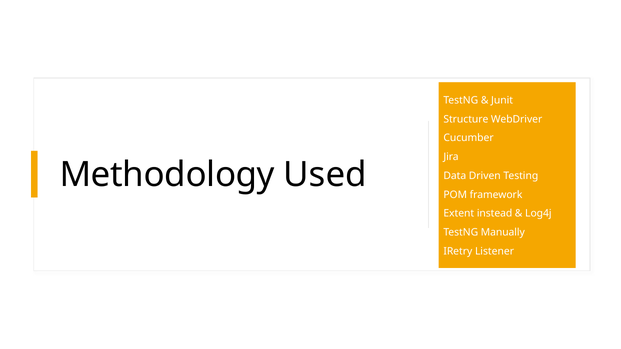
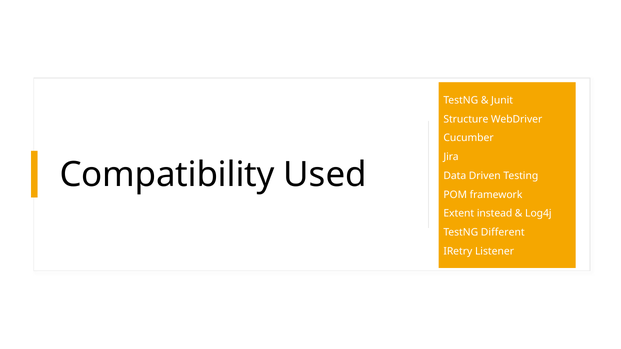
Methodology: Methodology -> Compatibility
Manually: Manually -> Different
